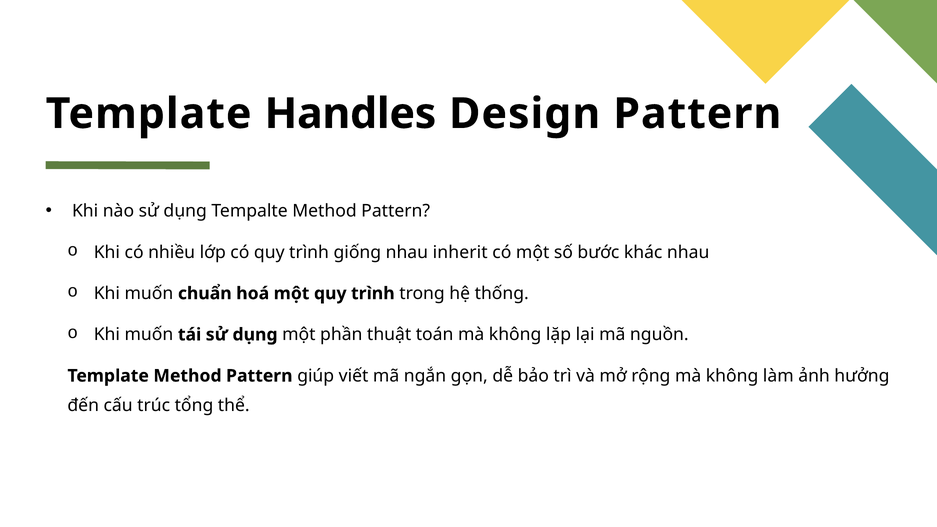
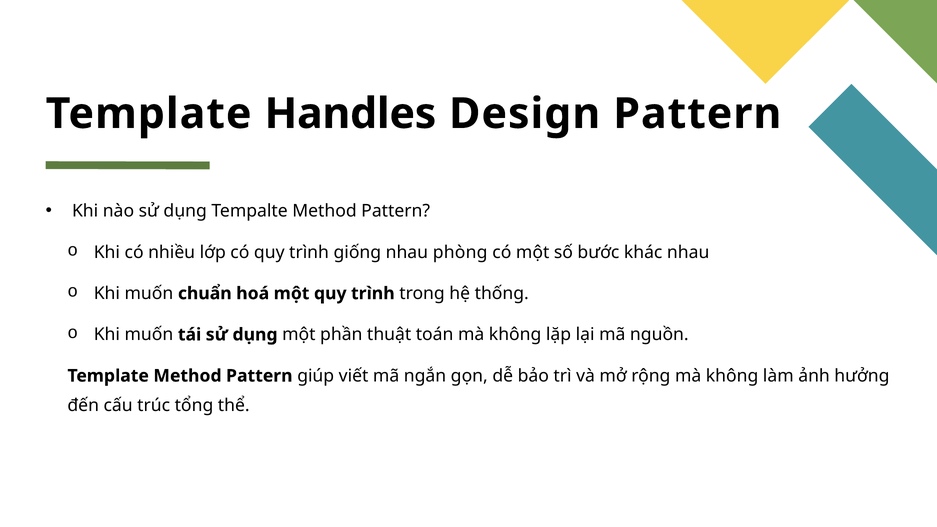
inherit: inherit -> phòng
